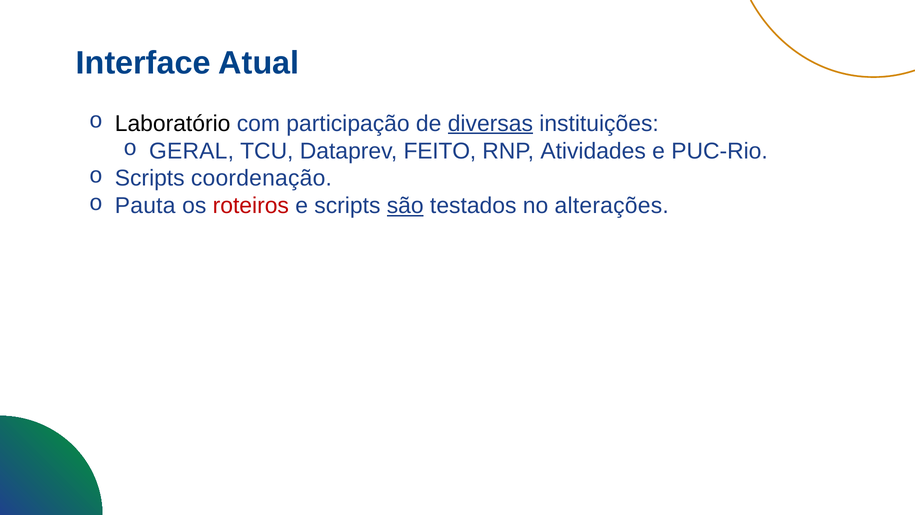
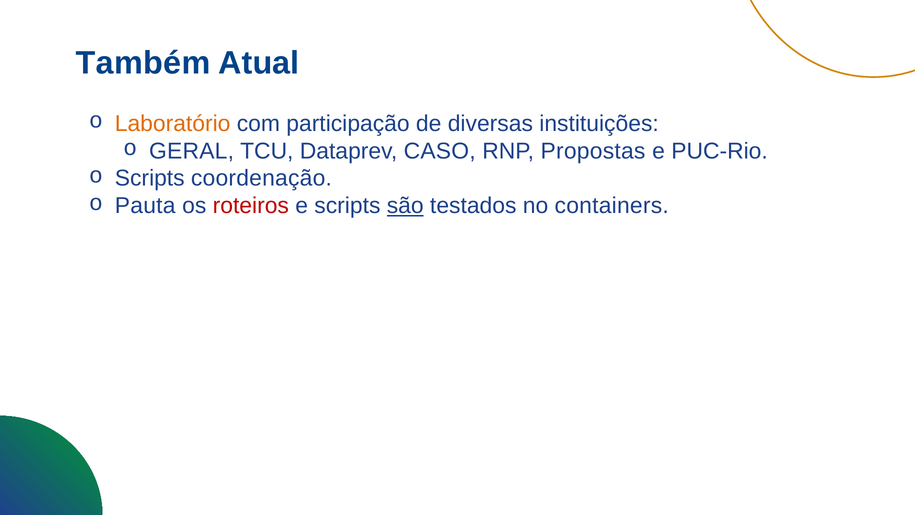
Interface: Interface -> Também
Laboratório colour: black -> orange
diversas underline: present -> none
FEITO: FEITO -> CASO
Atividades: Atividades -> Propostas
alterações: alterações -> containers
